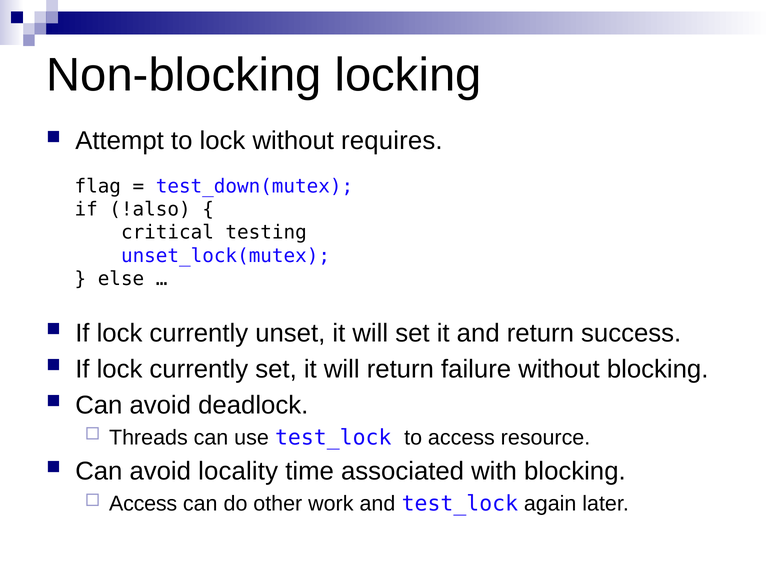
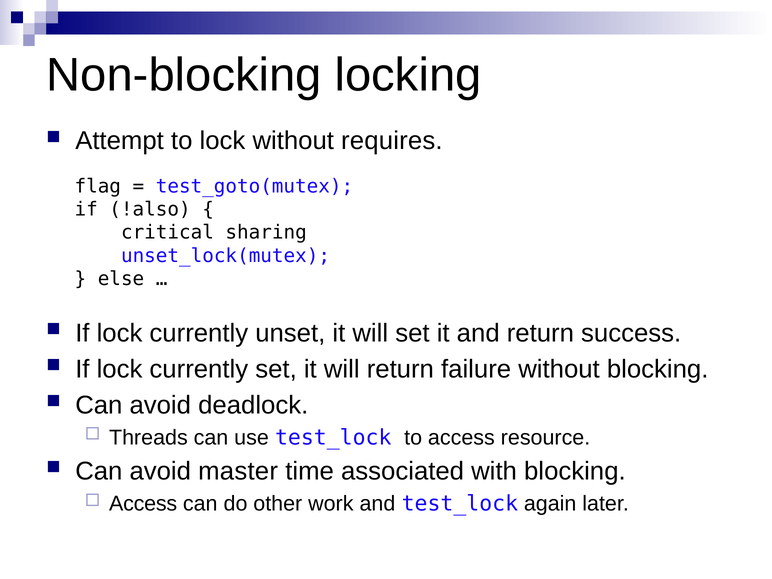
test_down(mutex: test_down(mutex -> test_goto(mutex
testing: testing -> sharing
locality: locality -> master
